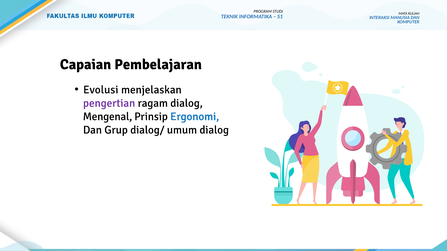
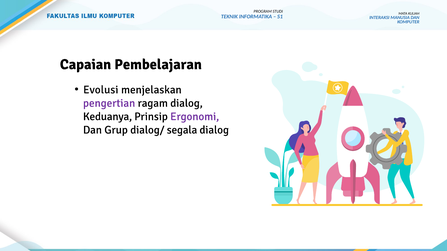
Mengenal: Mengenal -> Keduanya
Ergonomi colour: blue -> purple
umum: umum -> segala
